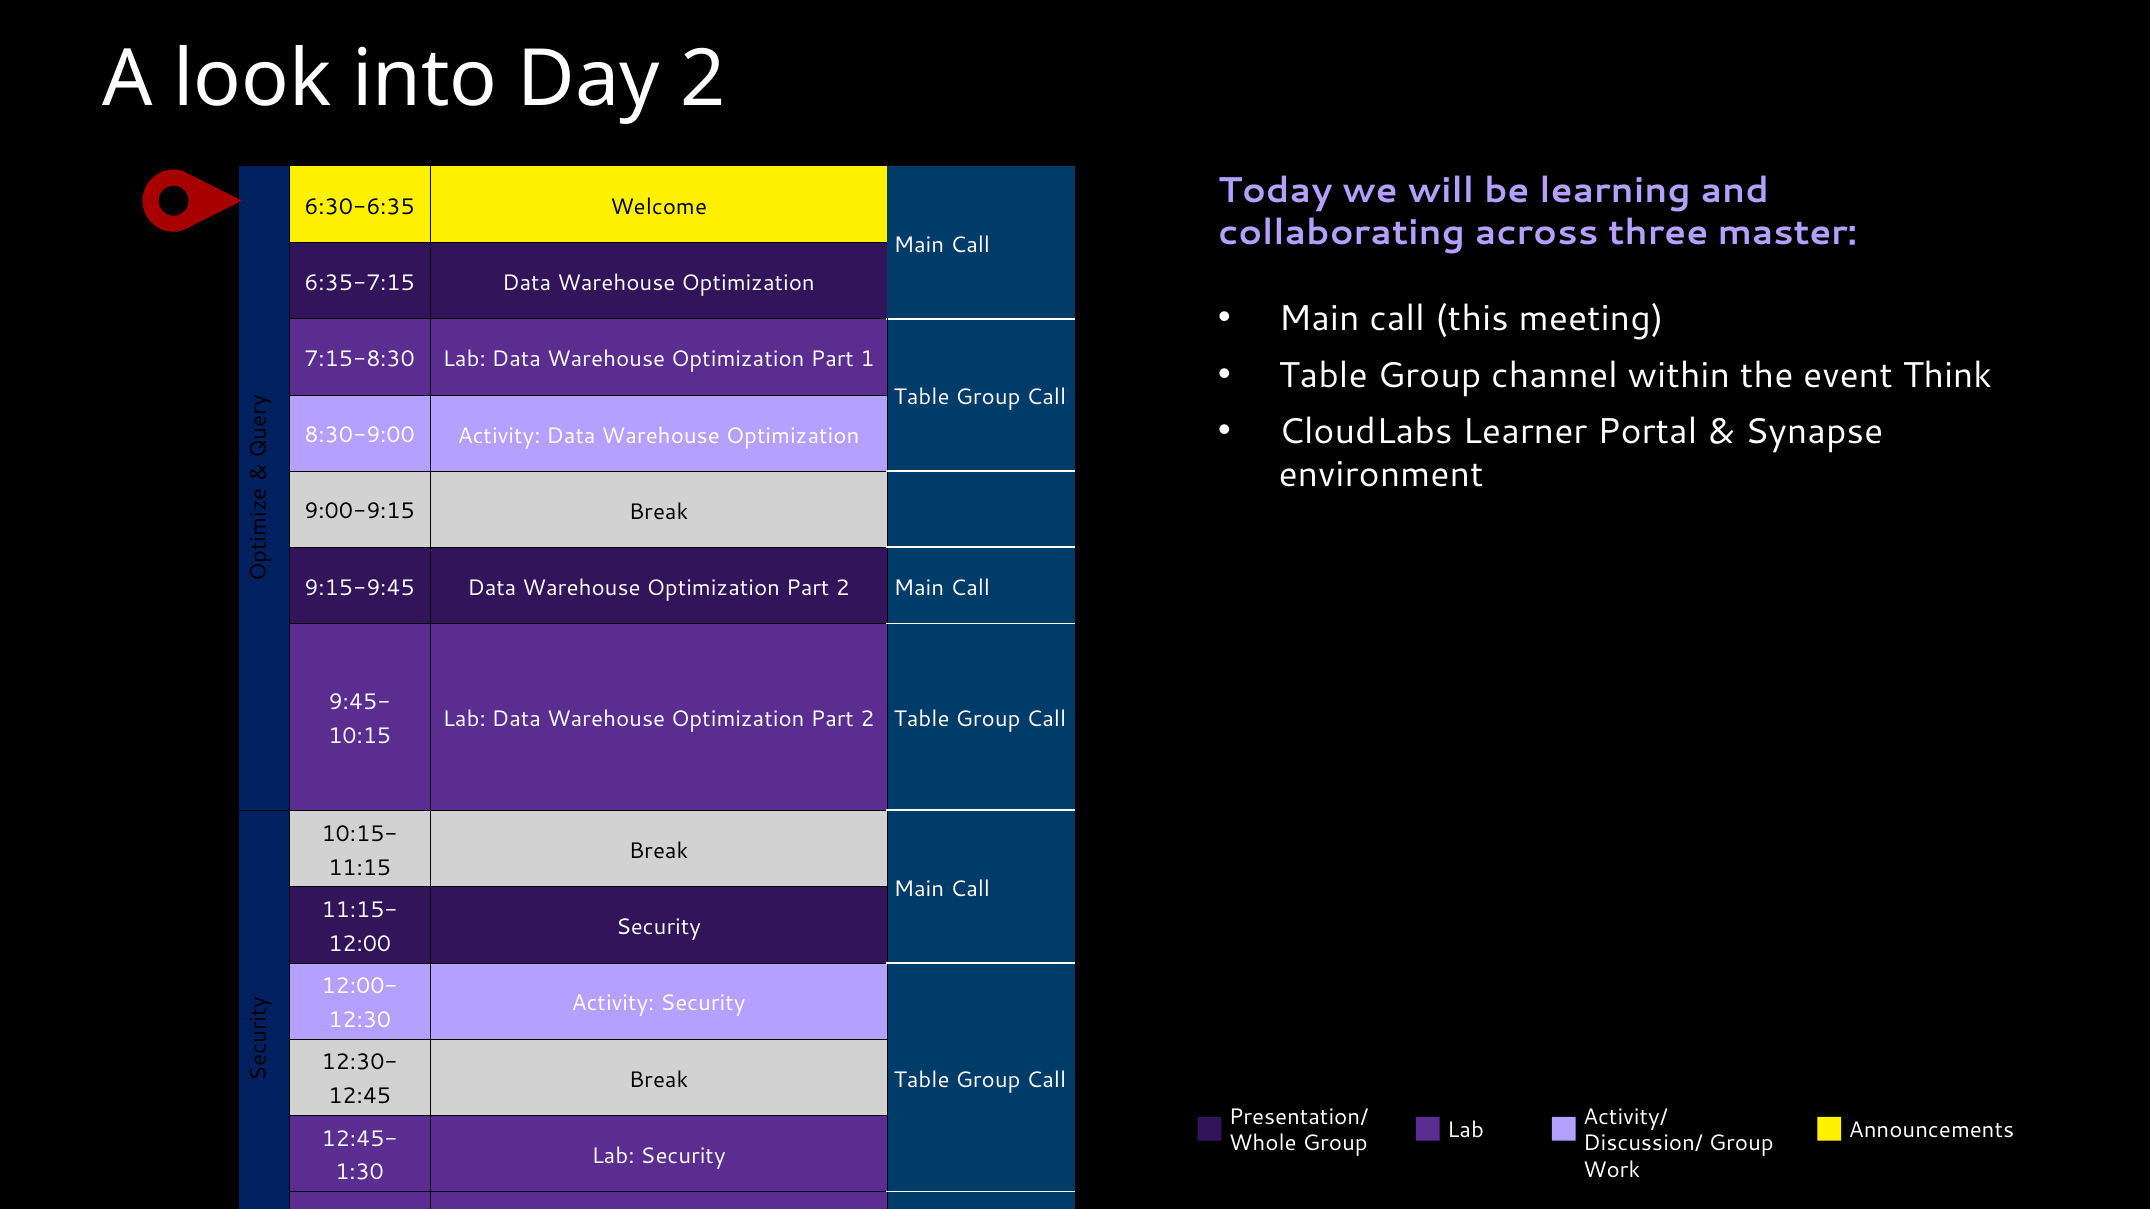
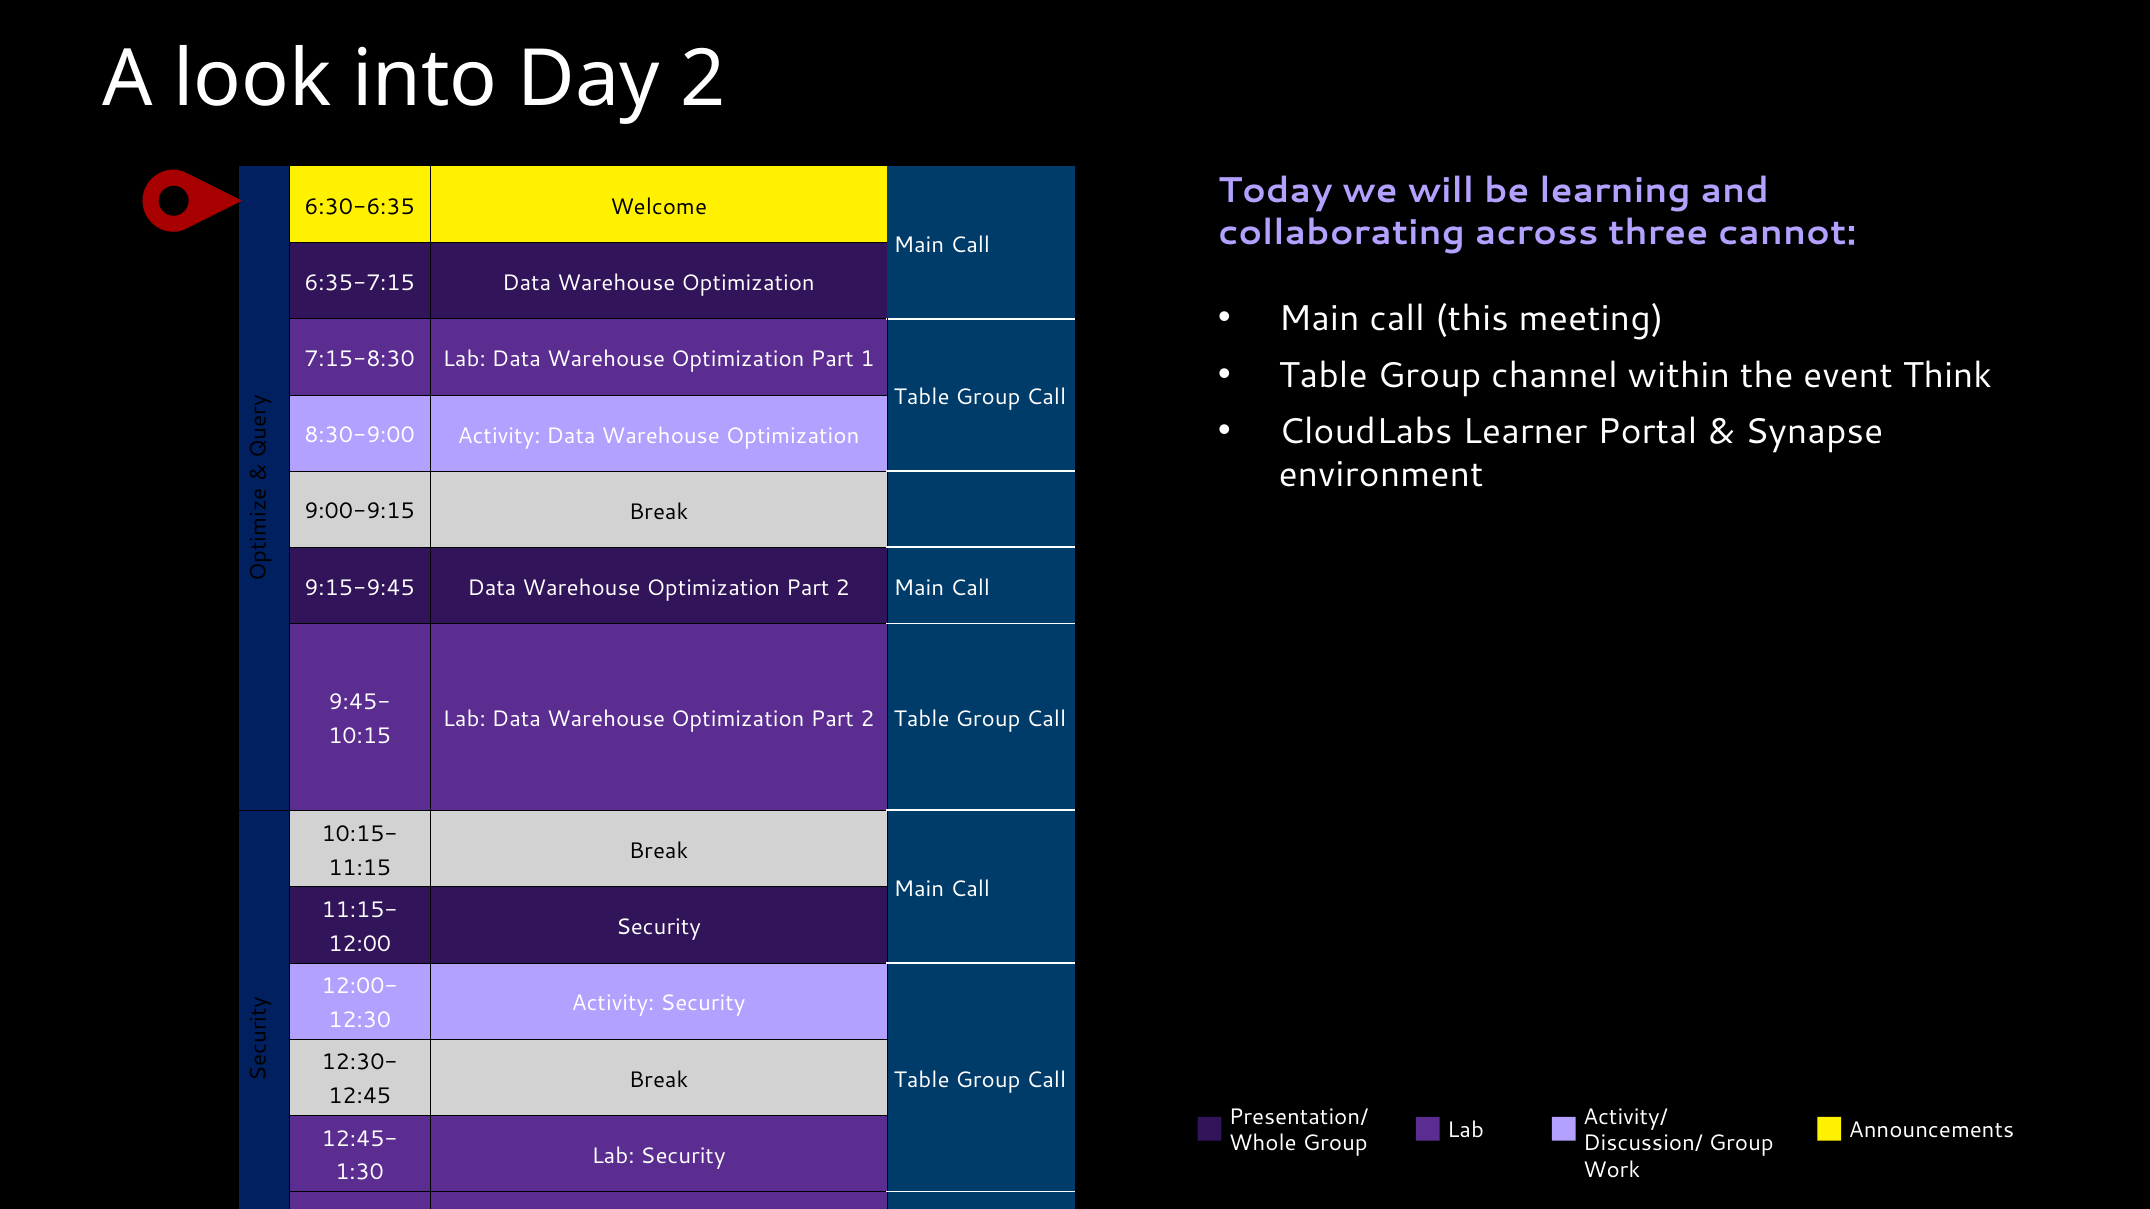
master: master -> cannot
